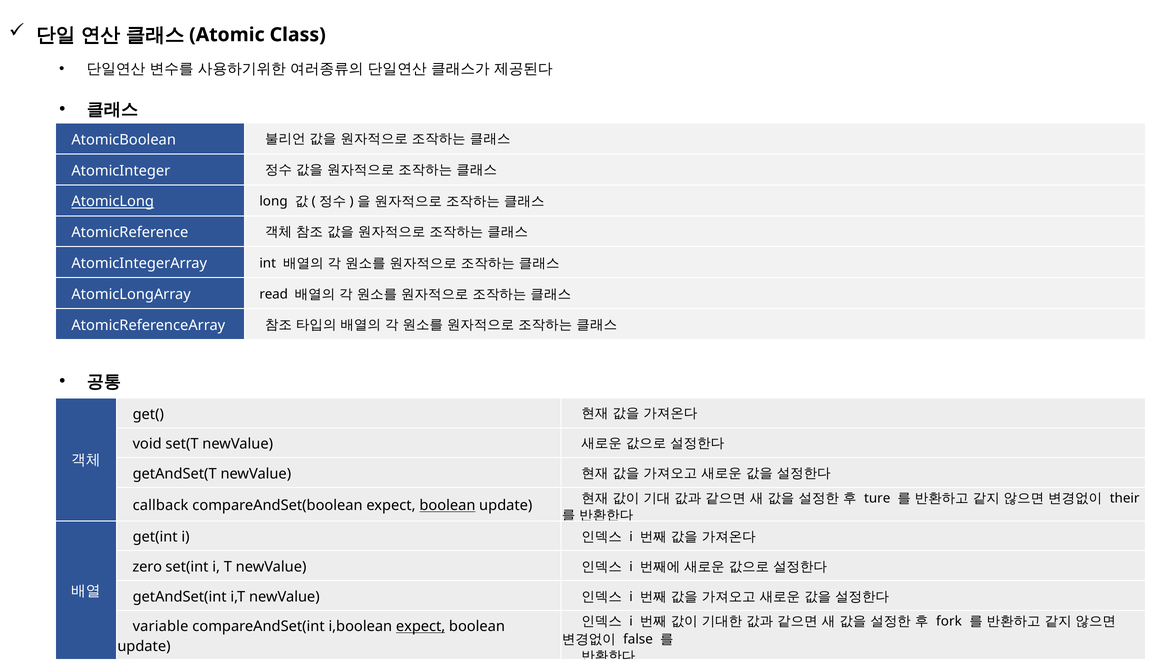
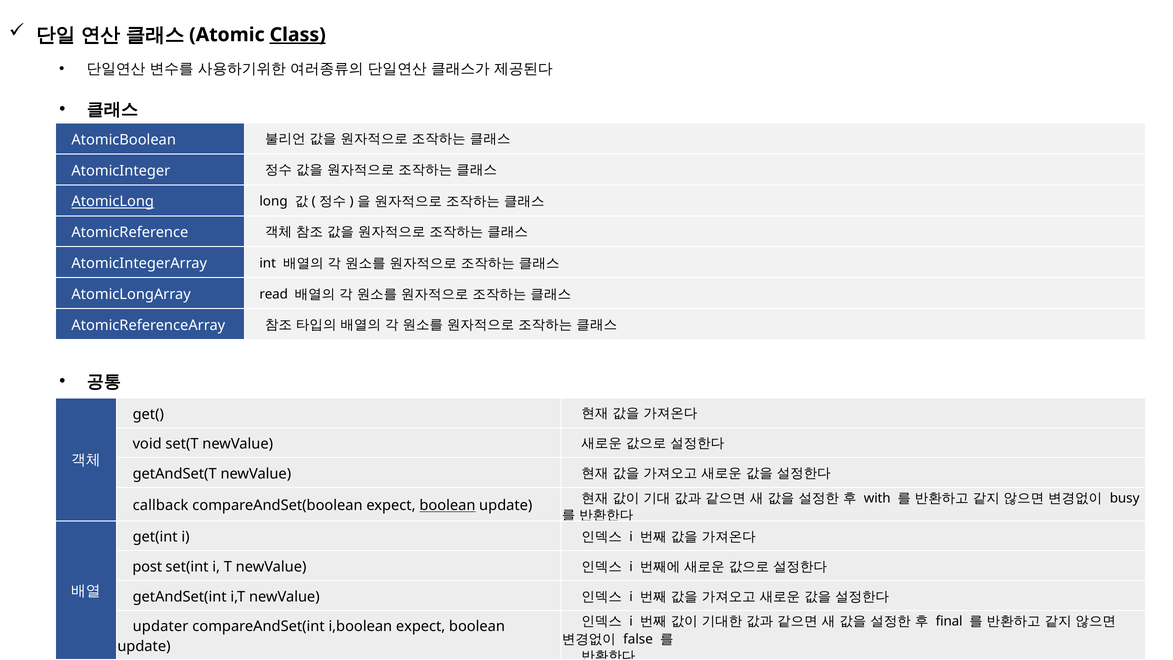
Class underline: none -> present
ture: ture -> with
their: their -> busy
zero: zero -> post
fork: fork -> final
variable: variable -> updater
expect at (421, 626) underline: present -> none
